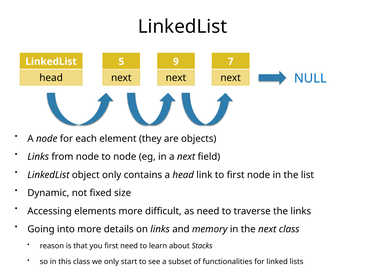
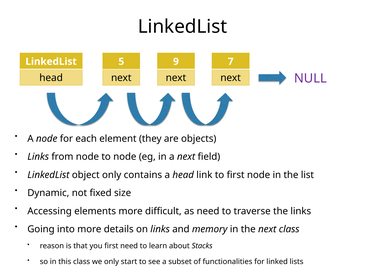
NULL colour: blue -> purple
